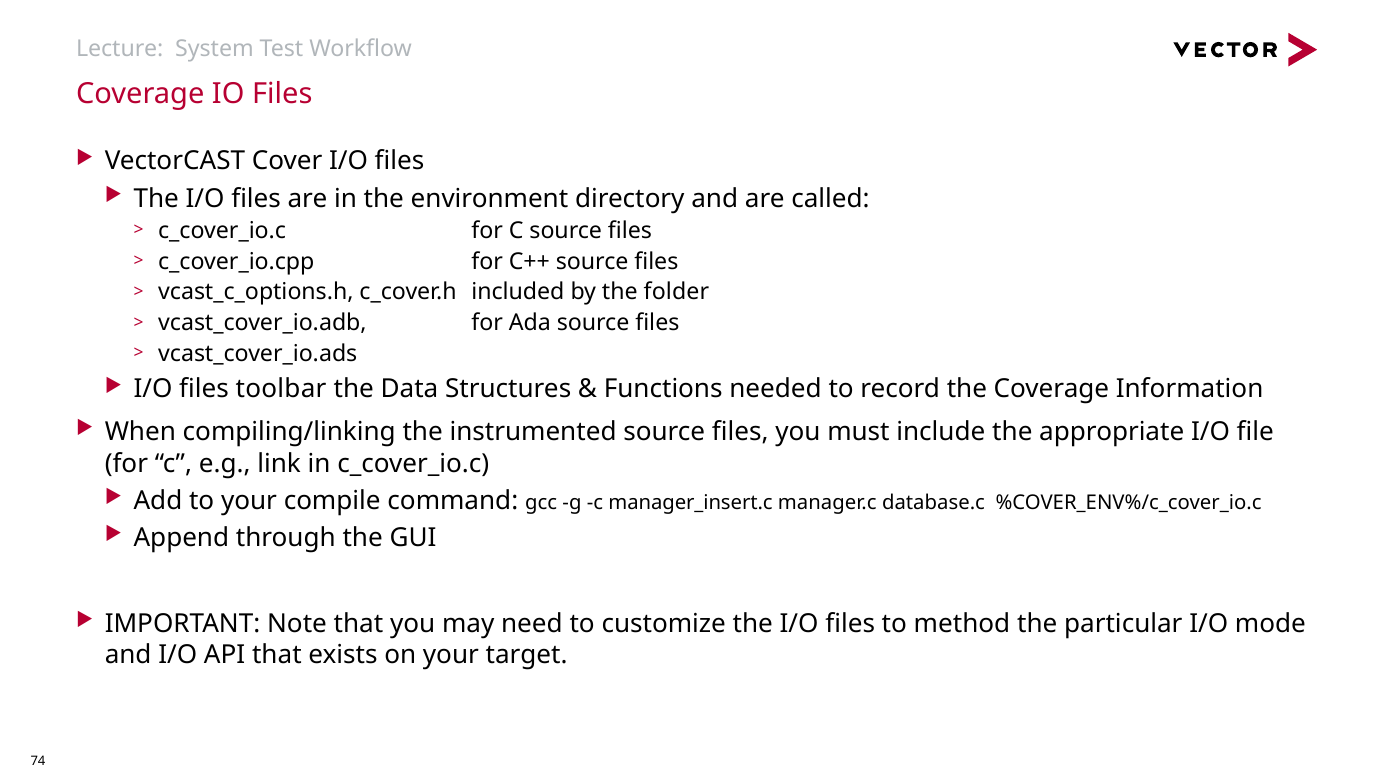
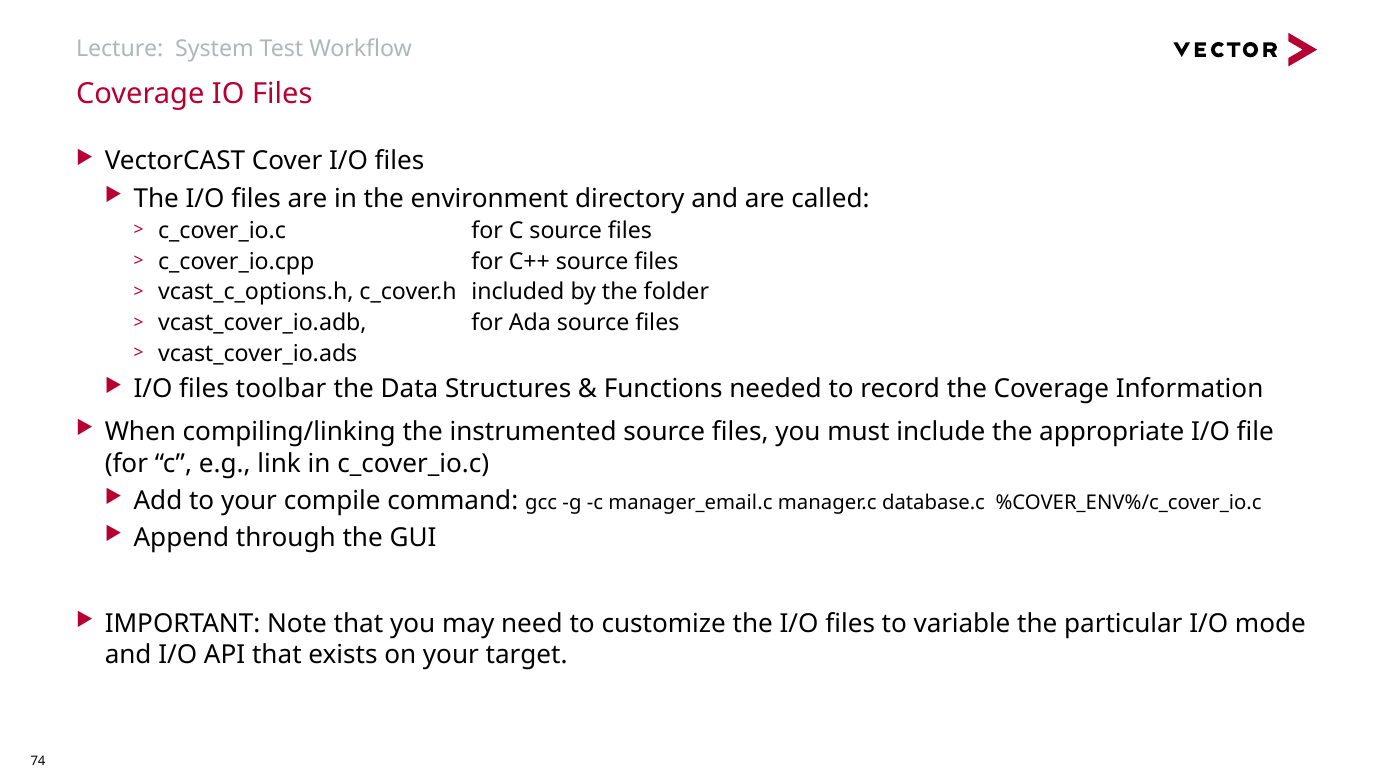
manager_insert.c: manager_insert.c -> manager_email.c
method: method -> variable
